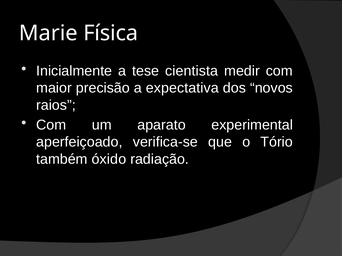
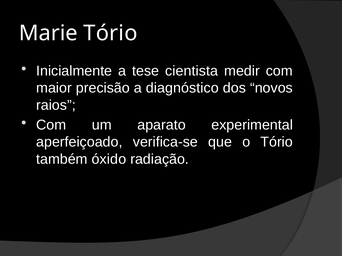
Marie Física: Física -> Tório
expectativa: expectativa -> diagnóstico
